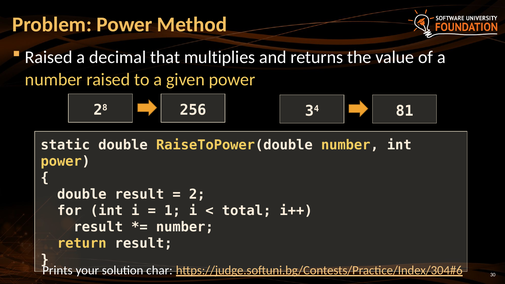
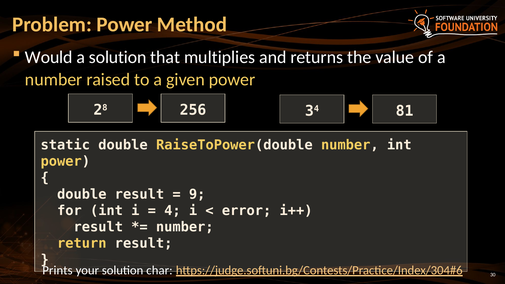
Raised at (49, 57): Raised -> Would
a decimal: decimal -> solution
2: 2 -> 9
1: 1 -> 4
total: total -> error
